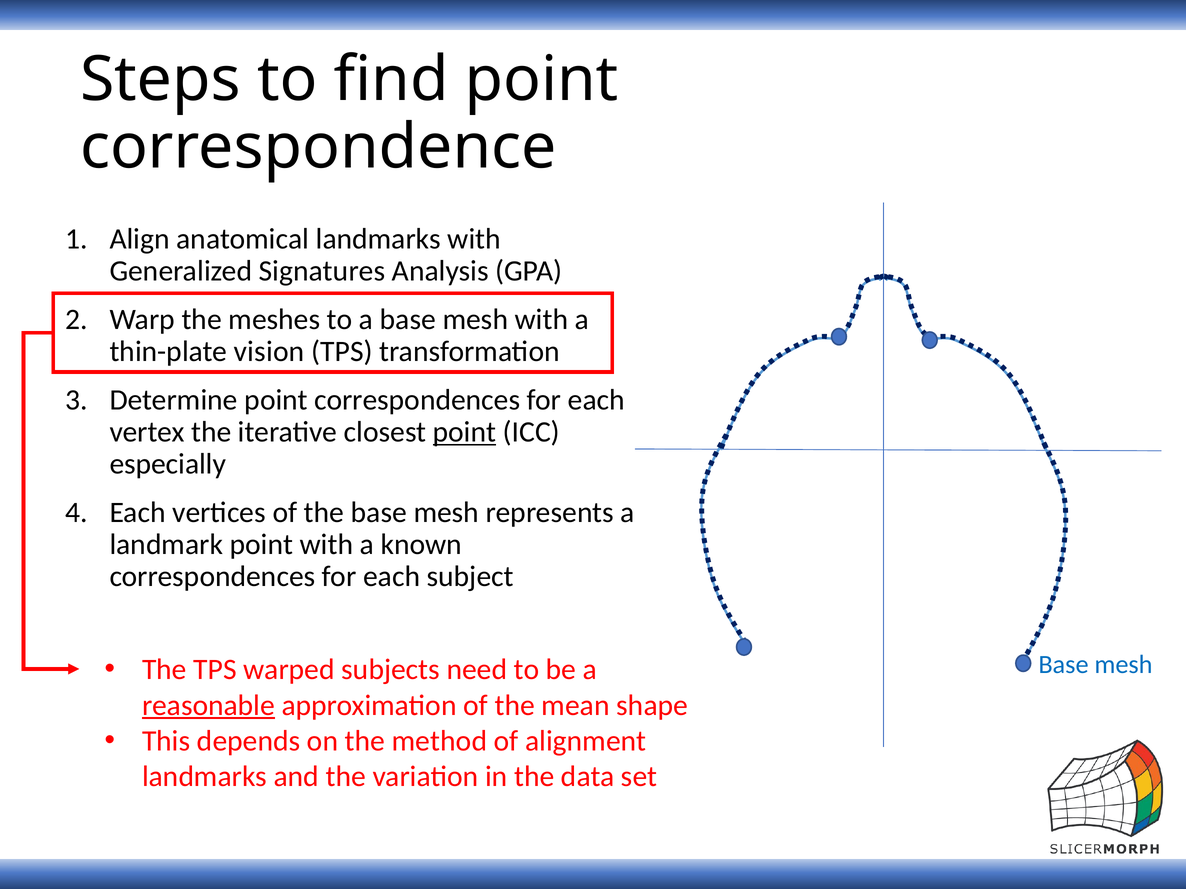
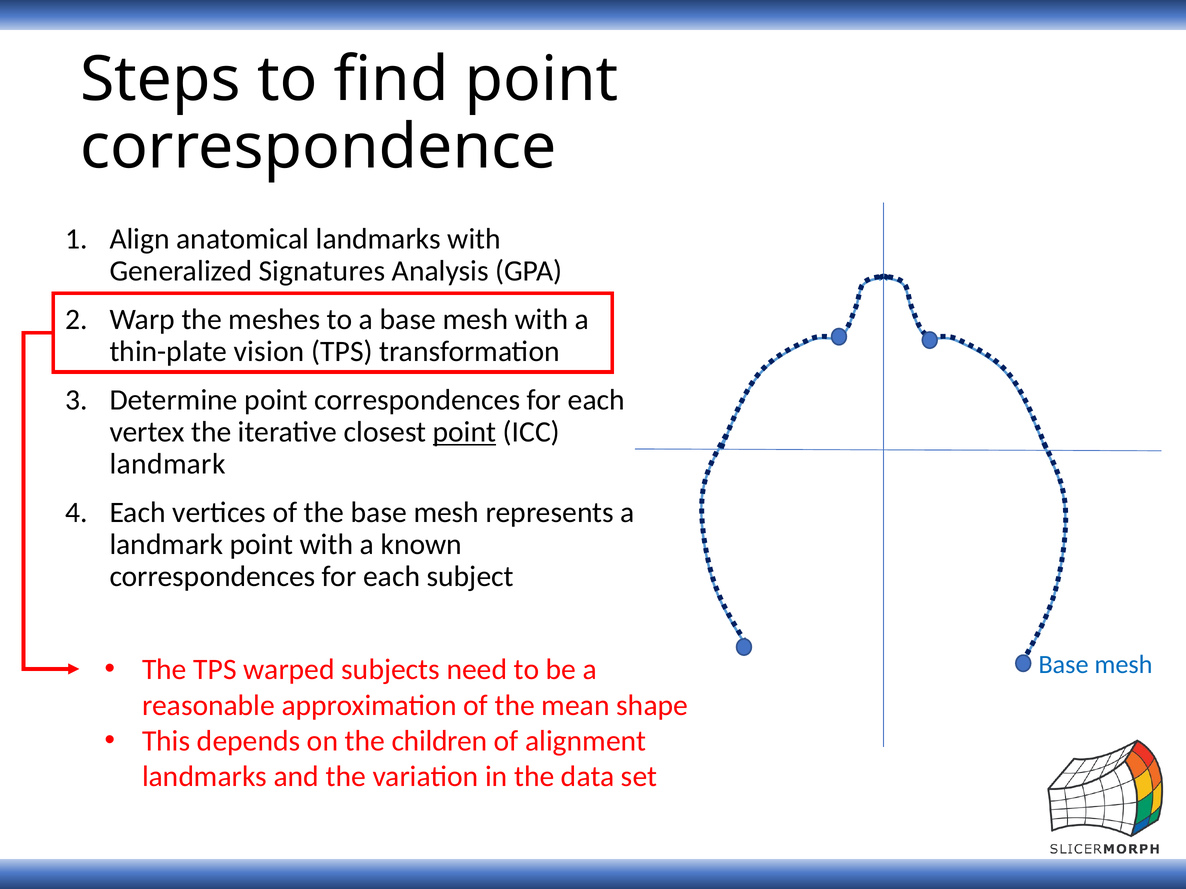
especially at (168, 464): especially -> landmark
reasonable underline: present -> none
method: method -> children
